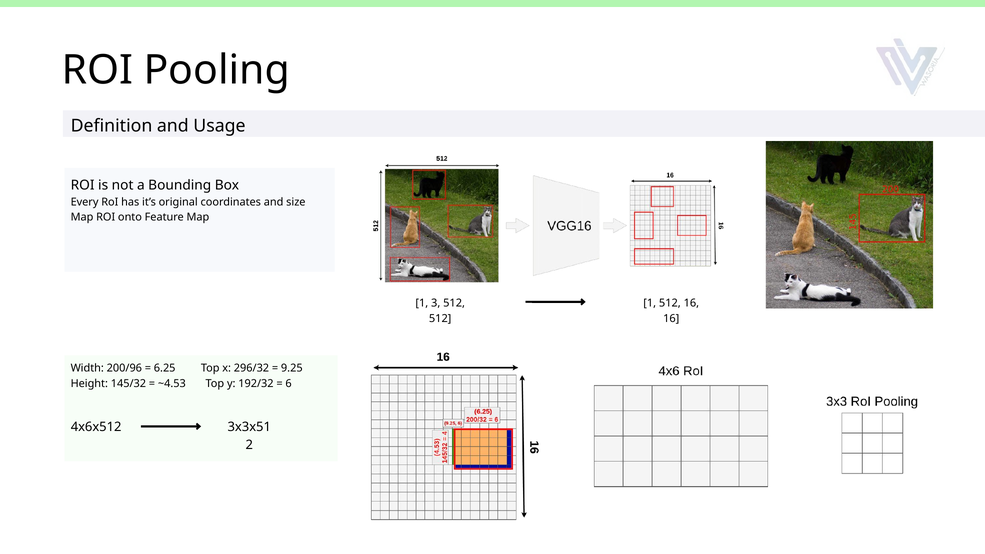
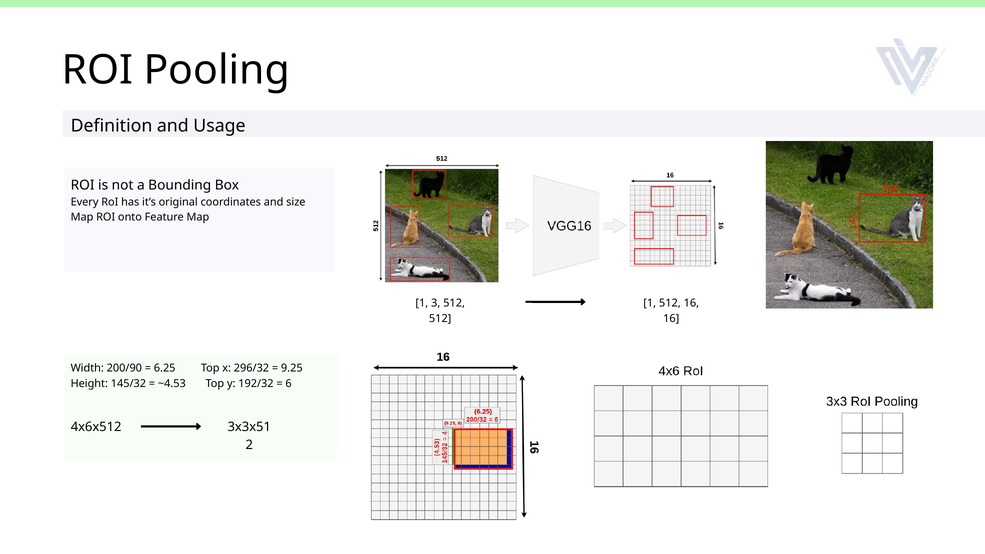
200/96: 200/96 -> 200/90
